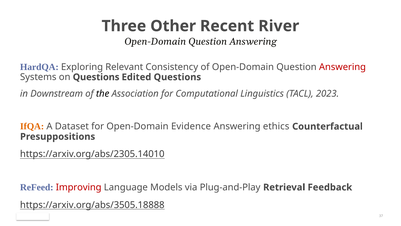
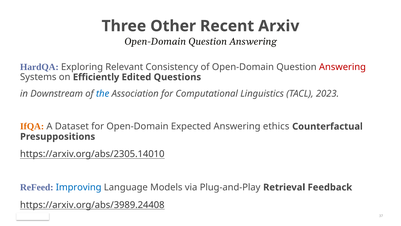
River: River -> Arxiv
on Questions: Questions -> Efficiently
the colour: black -> blue
Evidence: Evidence -> Expected
Improving colour: red -> blue
https://arxiv.org/abs/3505.18888: https://arxiv.org/abs/3505.18888 -> https://arxiv.org/abs/3989.24408
